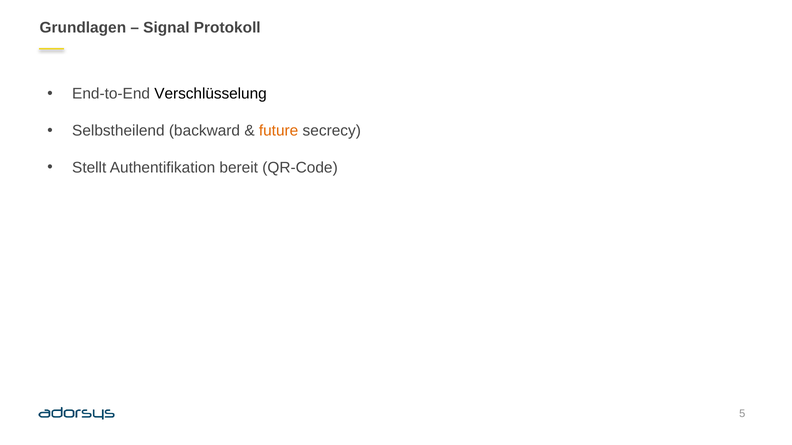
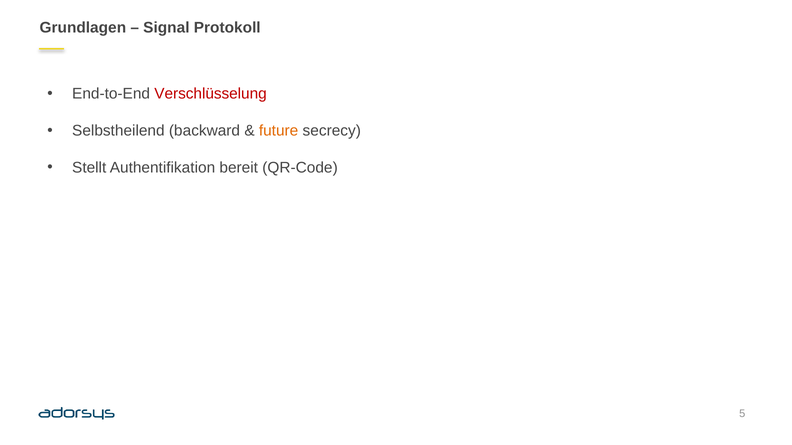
Verschlüsselung colour: black -> red
